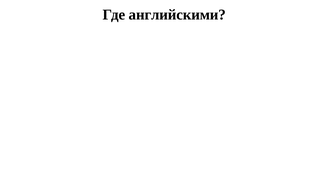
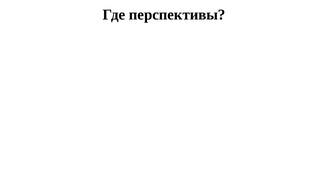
английскими: английскими -> перспективы
